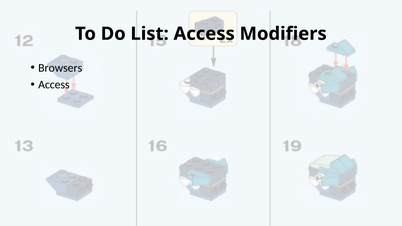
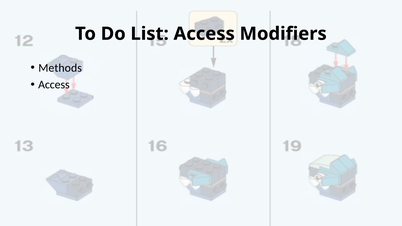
Browsers: Browsers -> Methods
